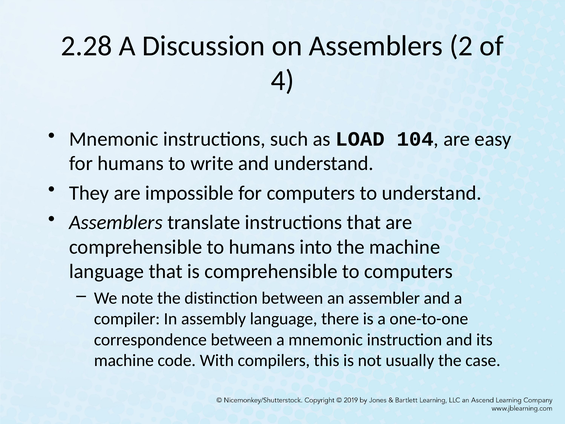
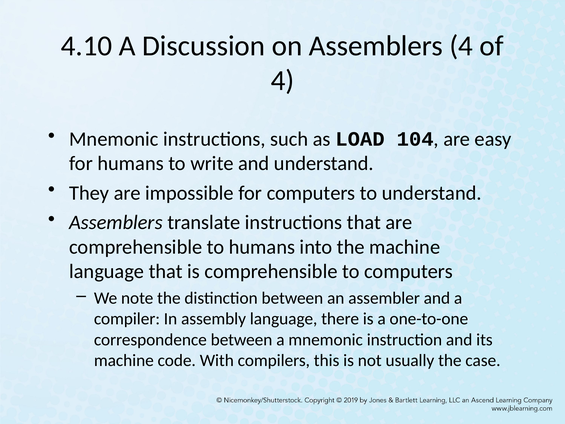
2.28: 2.28 -> 4.10
Assemblers 2: 2 -> 4
